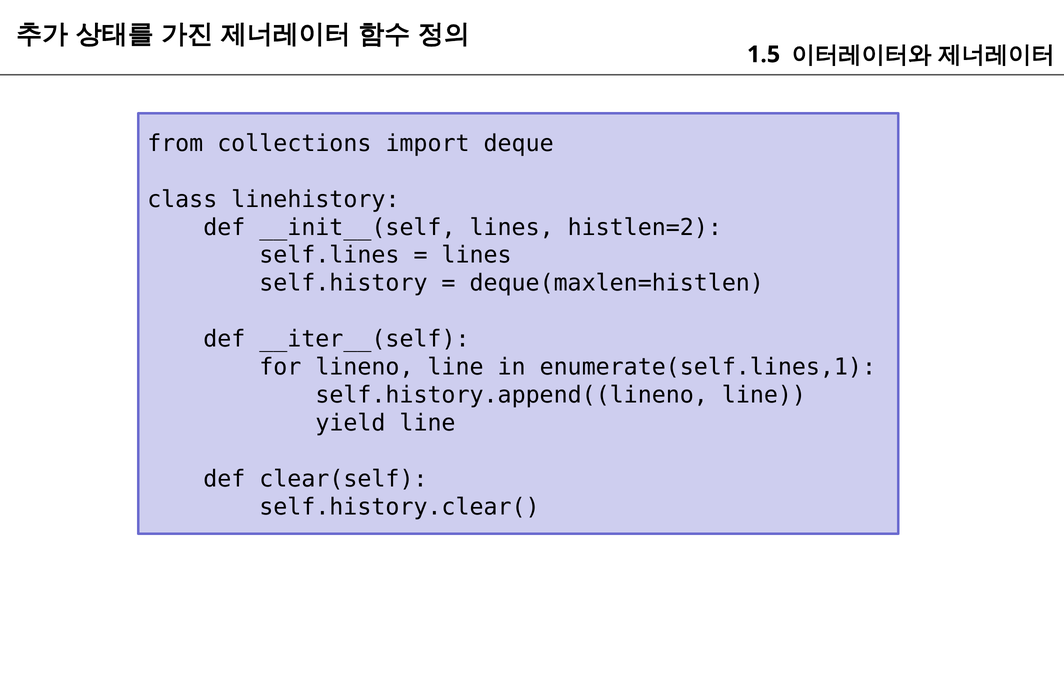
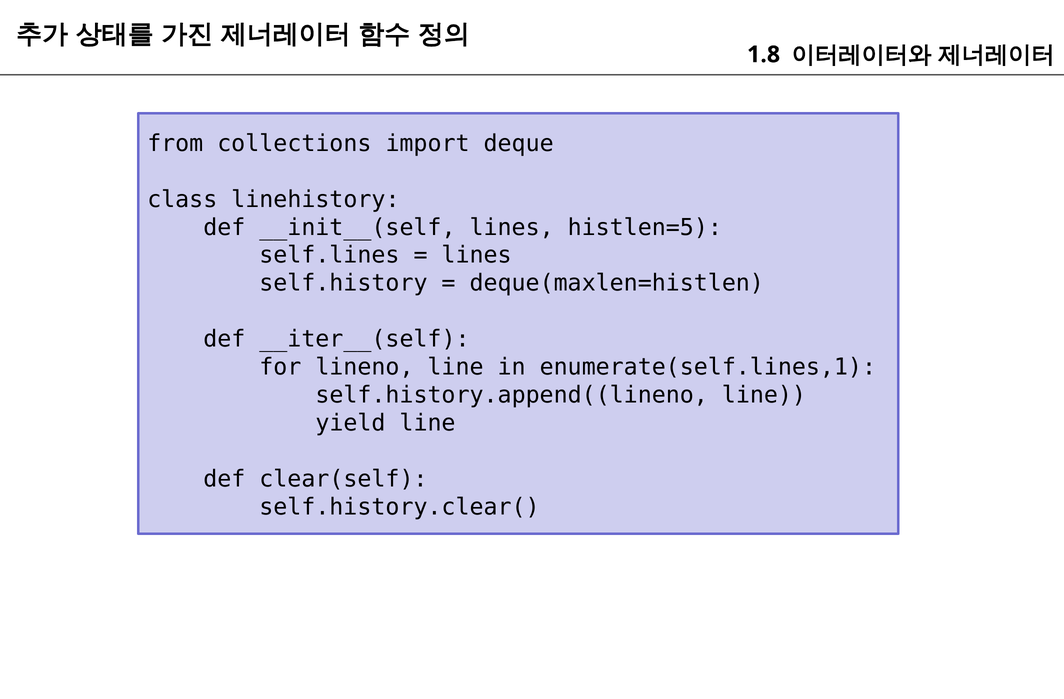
1.5: 1.5 -> 1.8
histlen=2: histlen=2 -> histlen=5
